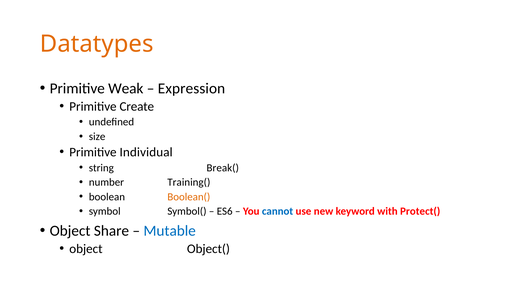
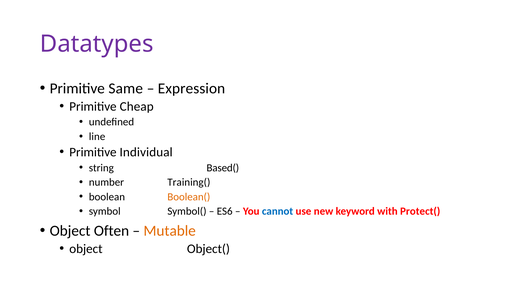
Datatypes colour: orange -> purple
Weak: Weak -> Same
Create: Create -> Cheap
size: size -> line
Break(: Break( -> Based(
Share: Share -> Often
Mutable colour: blue -> orange
